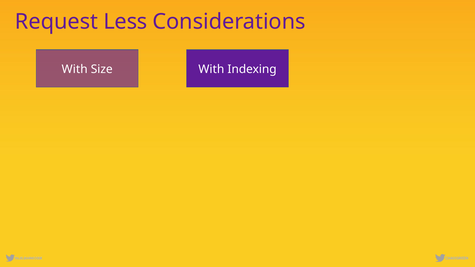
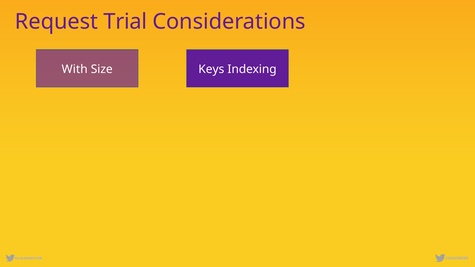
Less: Less -> Trial
With at (211, 69): With -> Keys
